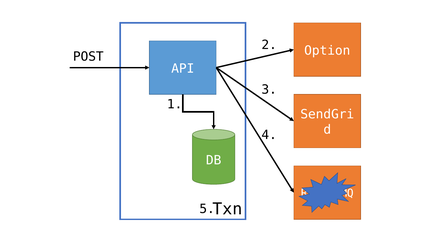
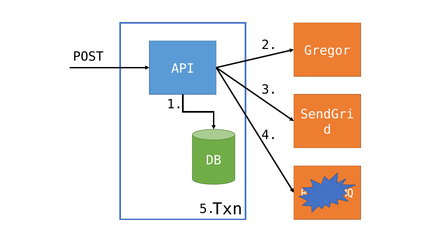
Option: Option -> Gregor
